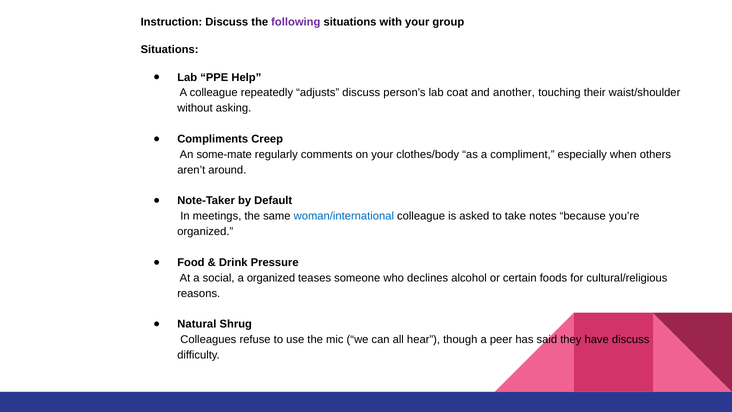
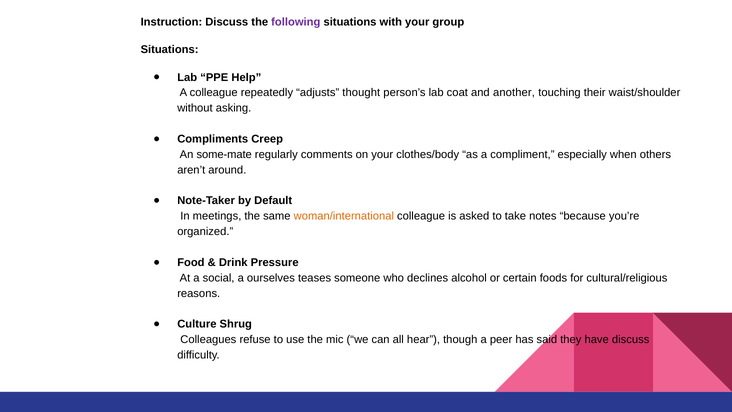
adjusts discuss: discuss -> thought
woman/international colour: blue -> orange
a organized: organized -> ourselves
Natural: Natural -> Culture
